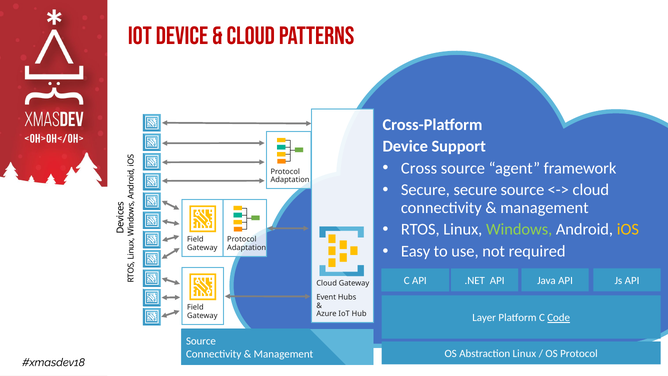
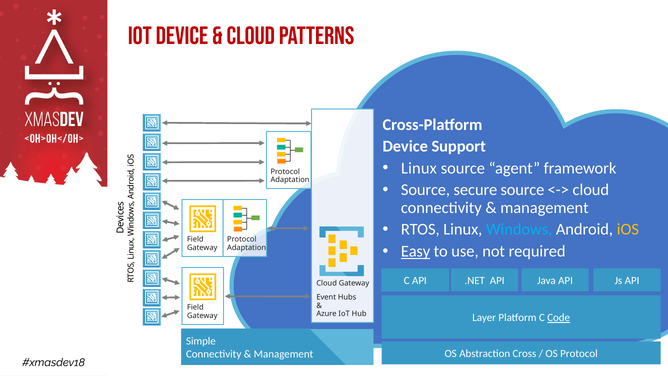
Cross at (419, 168): Cross -> Linux
Secure at (425, 190): Secure -> Source
Windows colour: light green -> light blue
Easy underline: none -> present
Source at (201, 341): Source -> Simple
Abstraction Linux: Linux -> Cross
